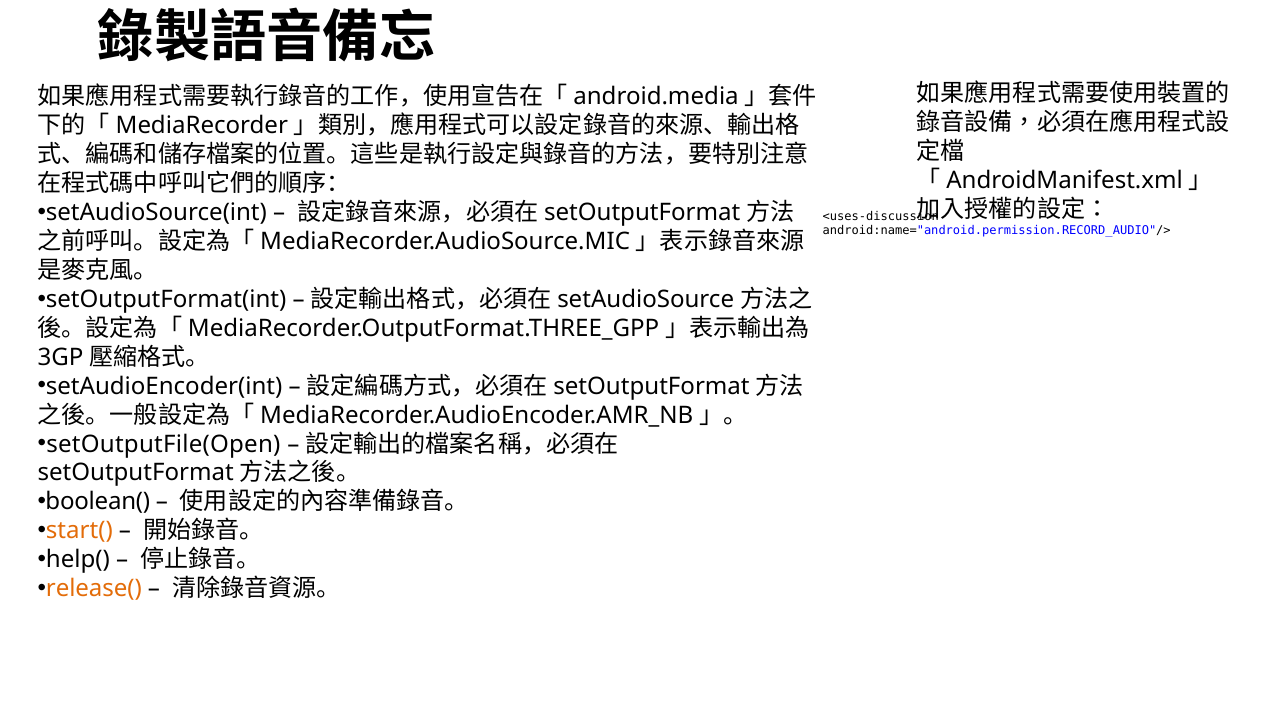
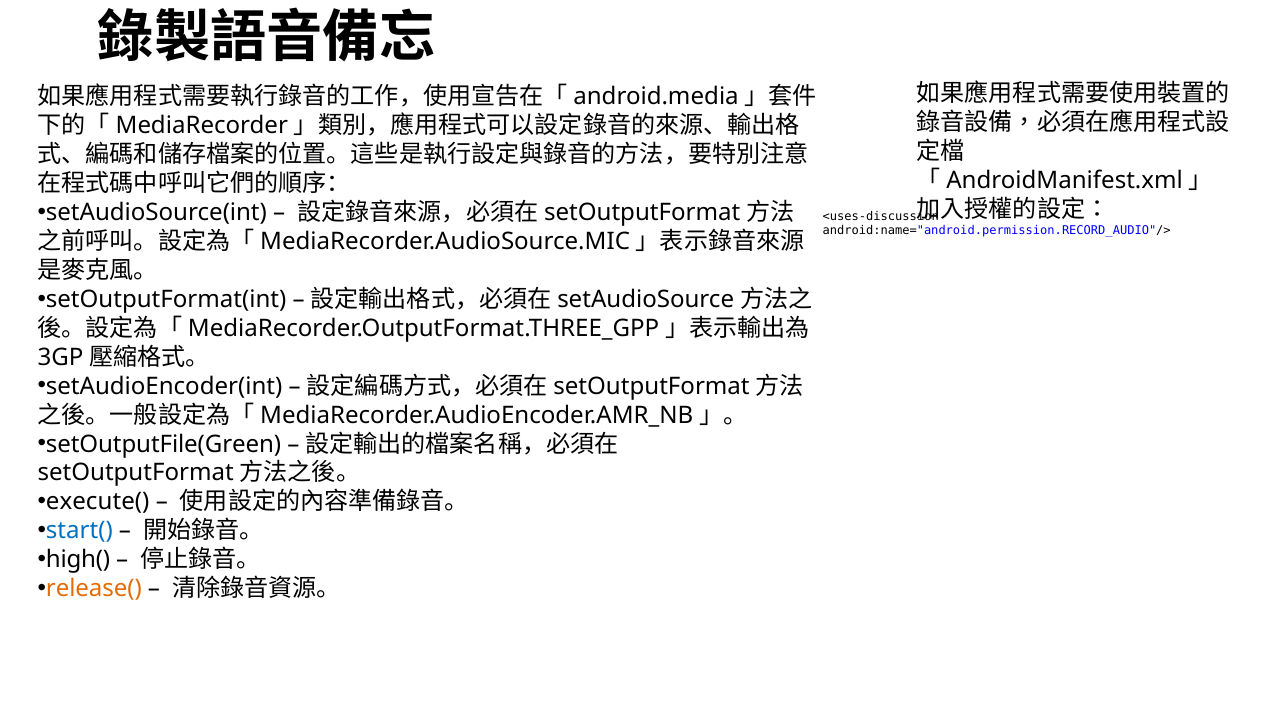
setOutputFile(Open: setOutputFile(Open -> setOutputFile(Green
boolean(: boolean( -> execute(
start( colour: orange -> blue
help(: help( -> high(
